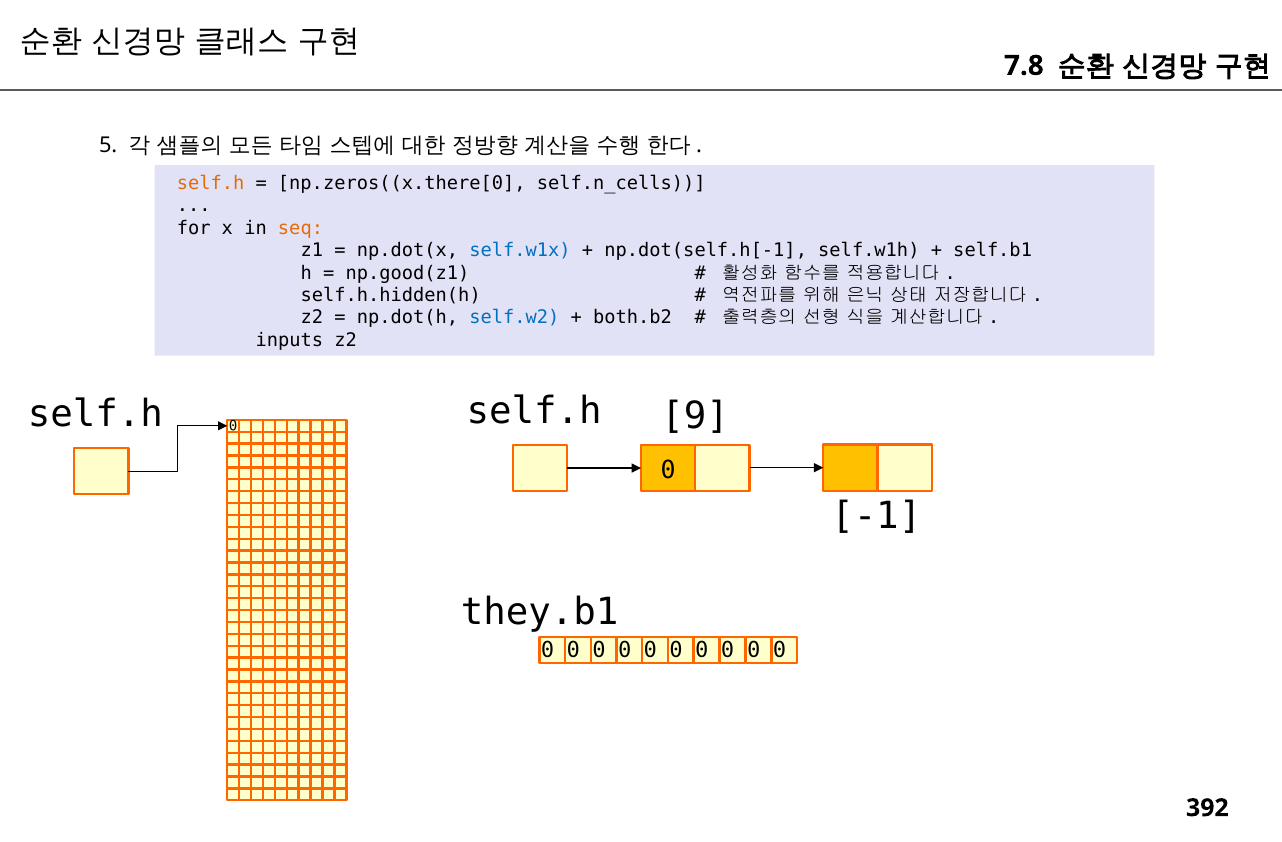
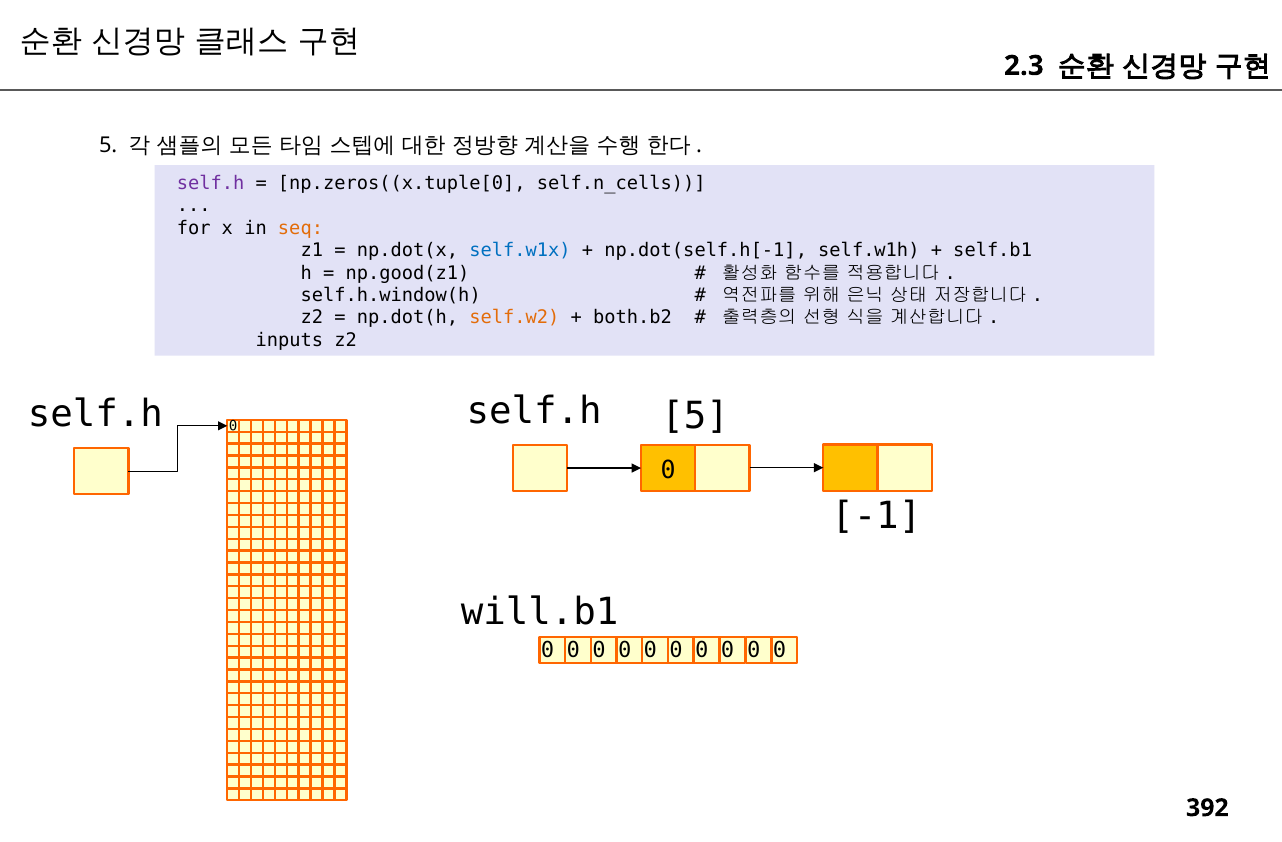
7.8: 7.8 -> 2.3
self.h at (211, 183) colour: orange -> purple
np.zeros((x.there[0: np.zeros((x.there[0 -> np.zeros((x.tuple[0
self.h.hidden(h: self.h.hidden(h -> self.h.window(h
self.w2 colour: blue -> orange
9 at (695, 416): 9 -> 5
they.b1: they.b1 -> will.b1
